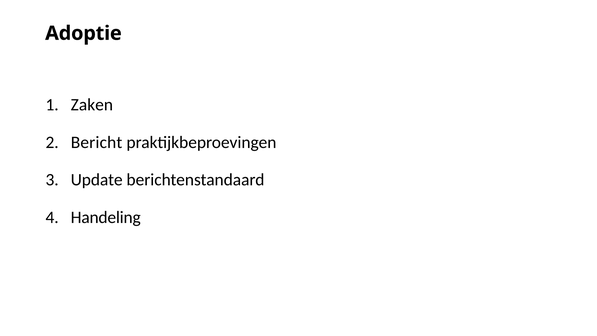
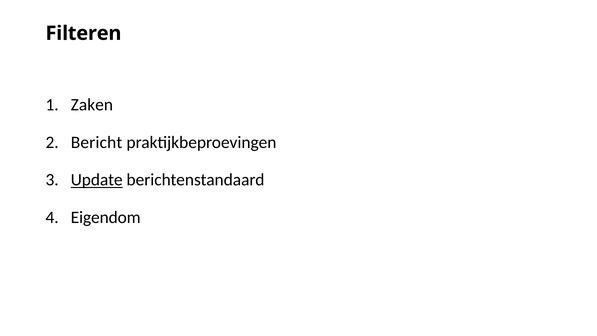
Adoptie: Adoptie -> Filteren
Update underline: none -> present
Handeling: Handeling -> Eigendom
